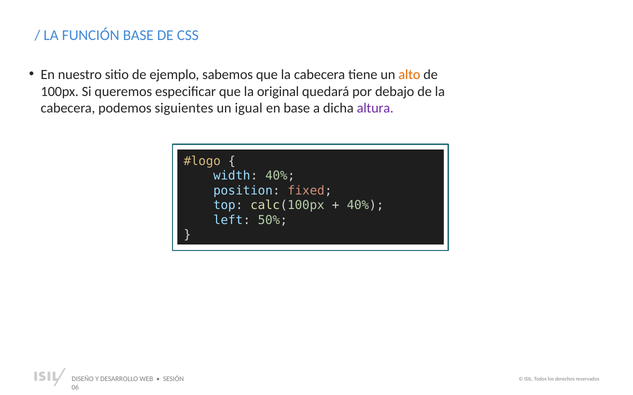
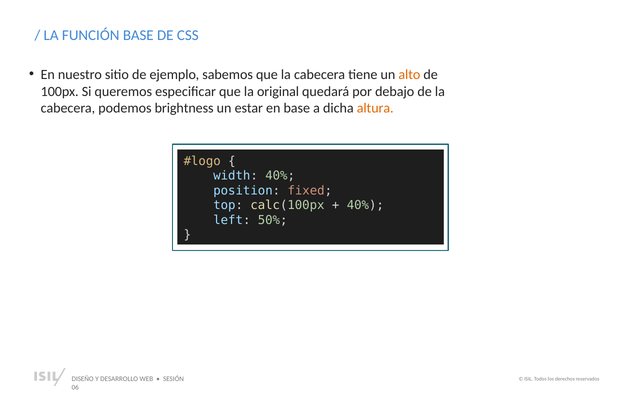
siguientes: siguientes -> brightness
igual: igual -> estar
altura colour: purple -> orange
